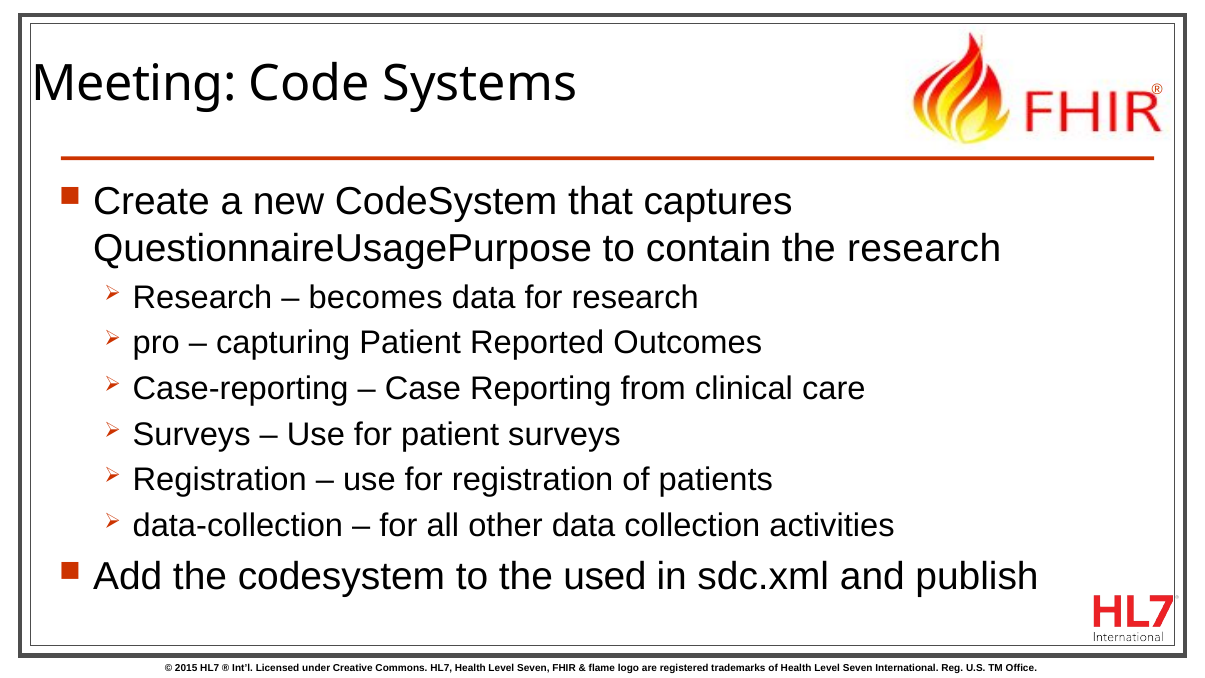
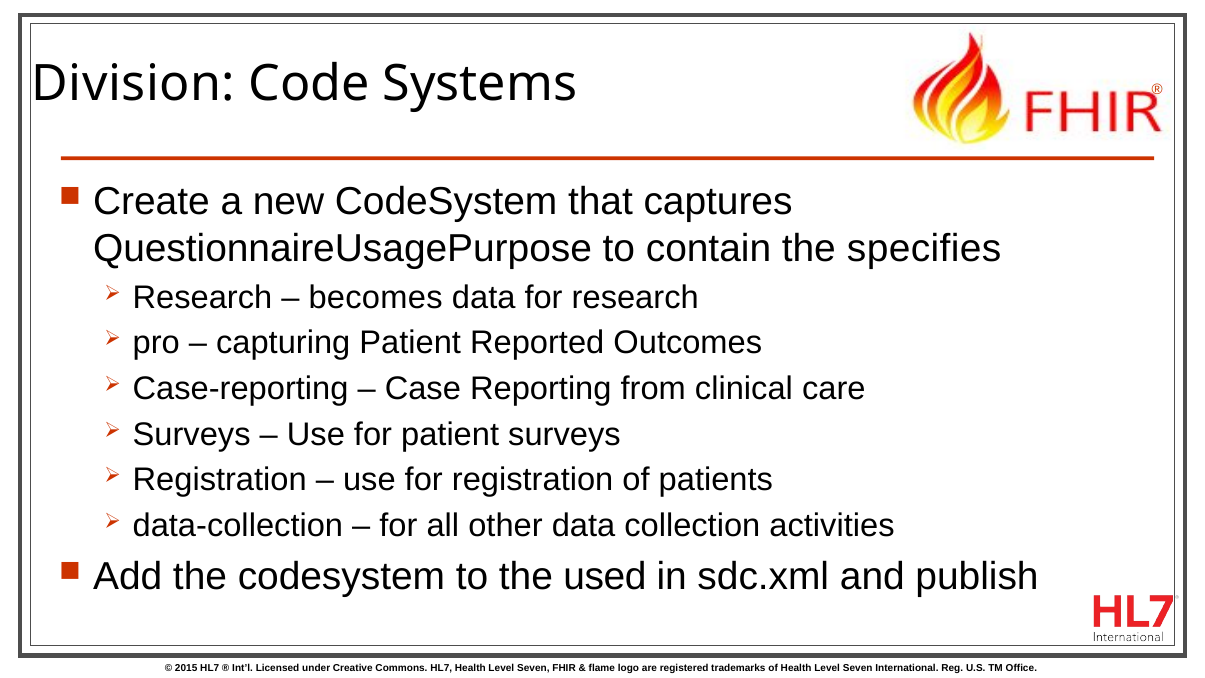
Meeting: Meeting -> Division
the research: research -> specifies
